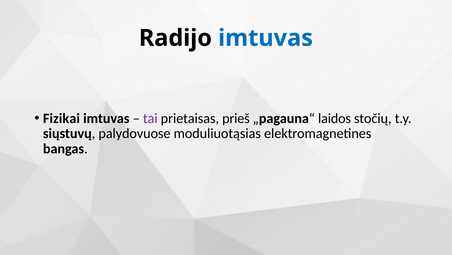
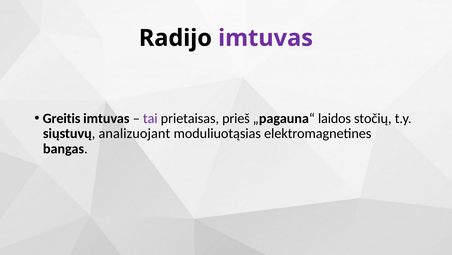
imtuvas at (266, 38) colour: blue -> purple
Fizikai: Fizikai -> Greitis
palydovuose: palydovuose -> analizuojant
